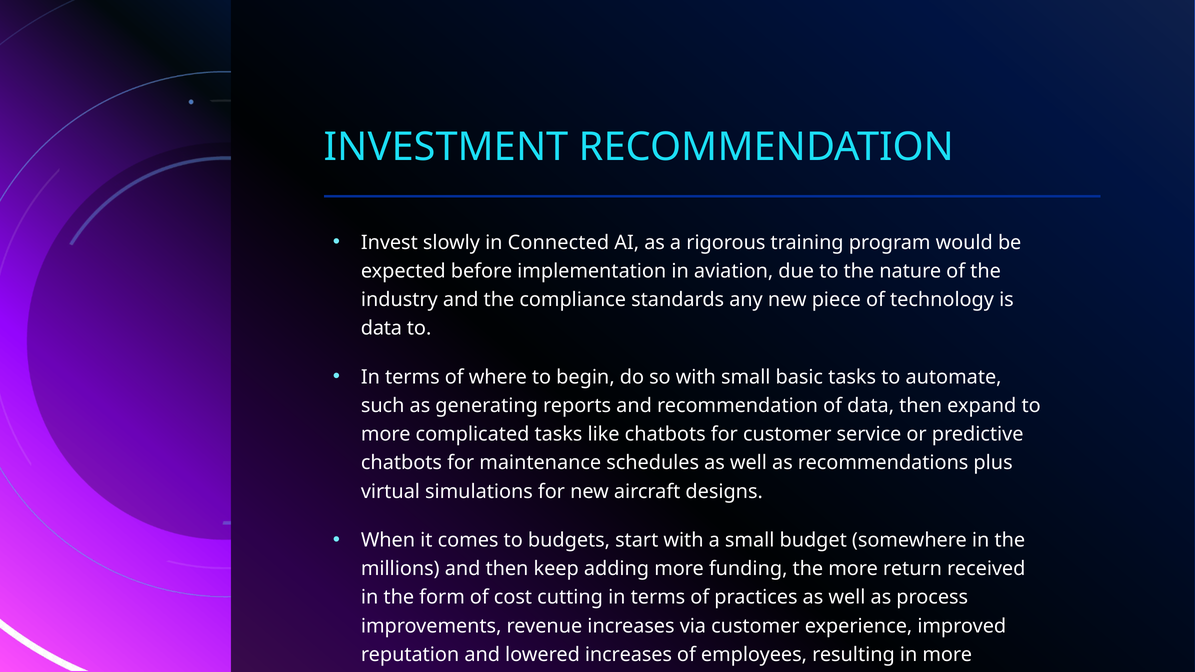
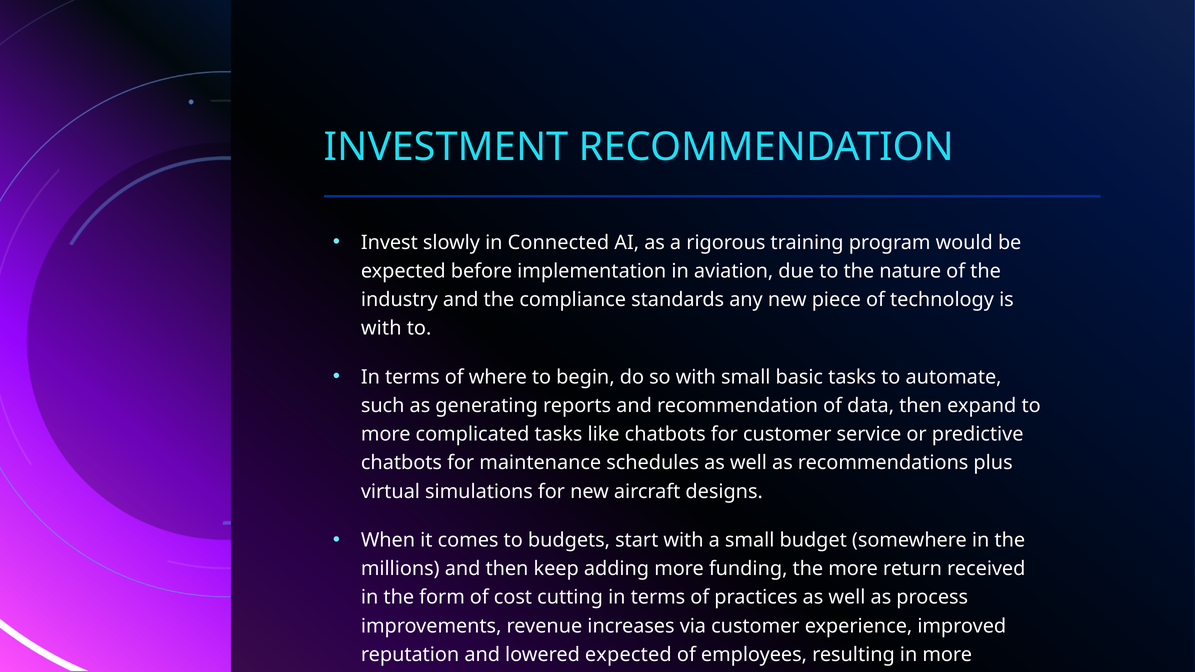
data at (381, 328): data -> with
lowered increases: increases -> expected
